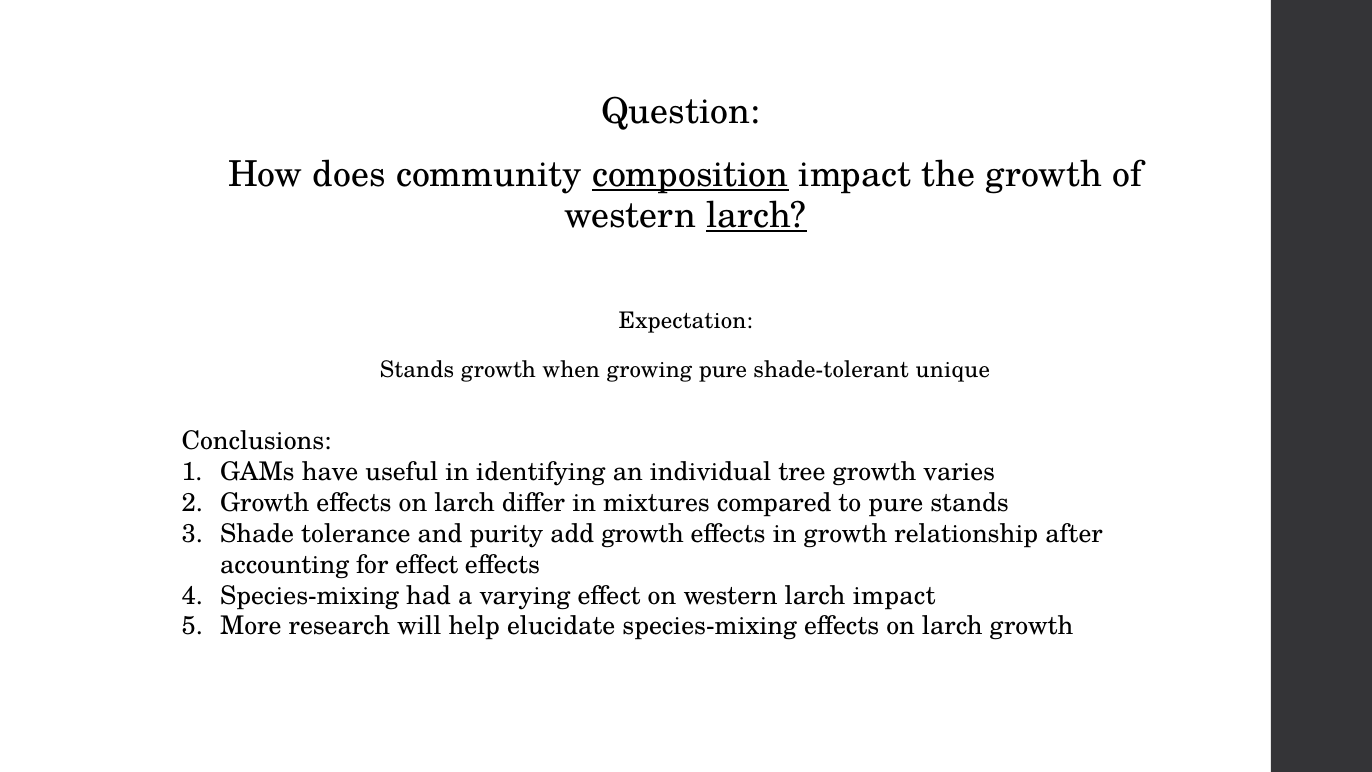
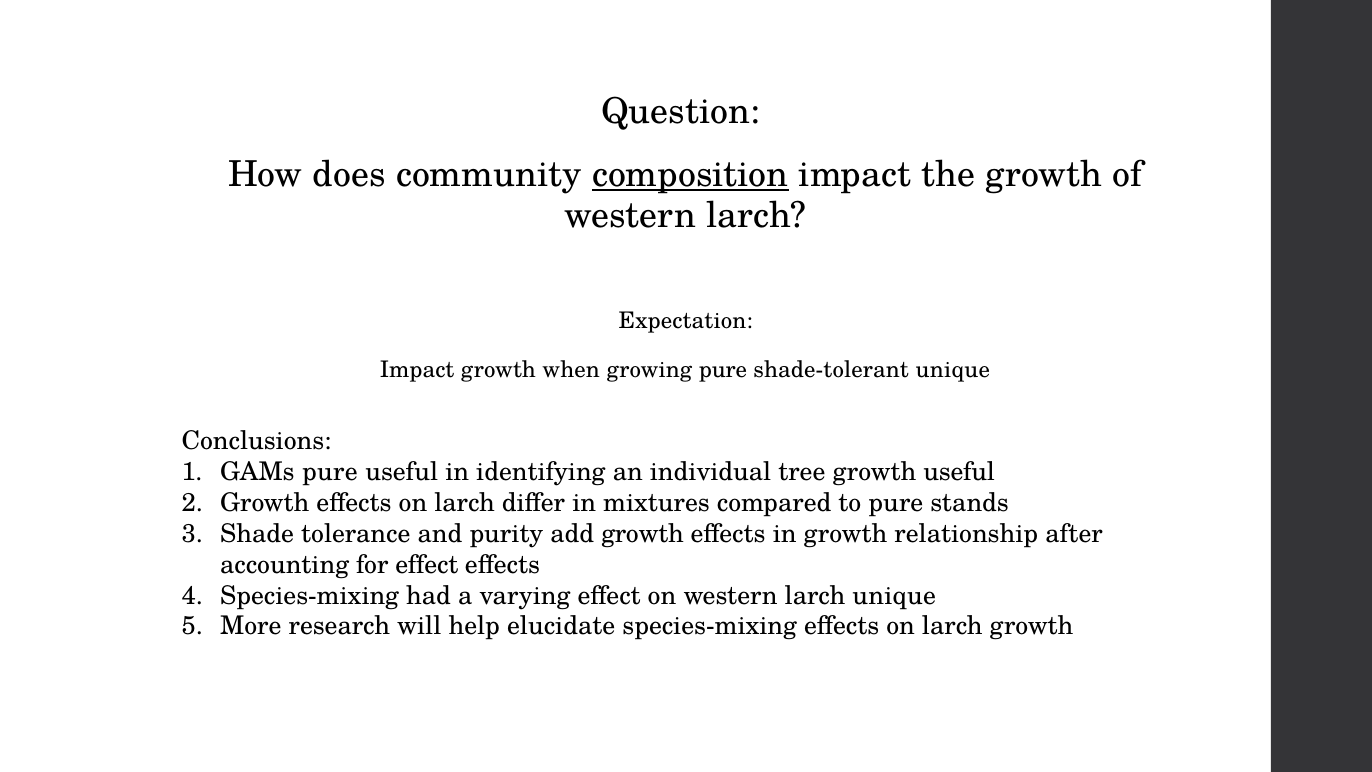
larch at (757, 216) underline: present -> none
Stands at (417, 370): Stands -> Impact
GAMs have: have -> pure
growth varies: varies -> useful
larch impact: impact -> unique
